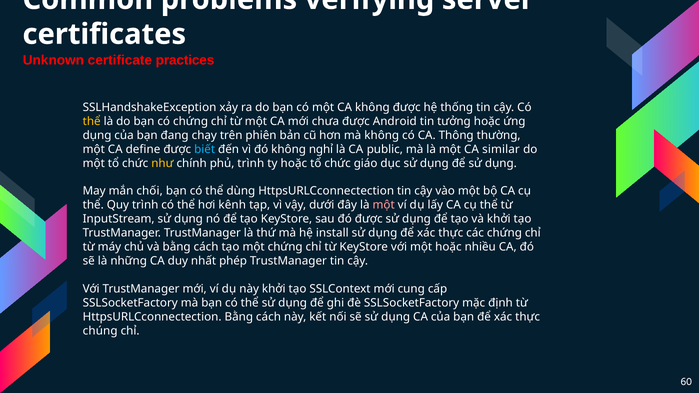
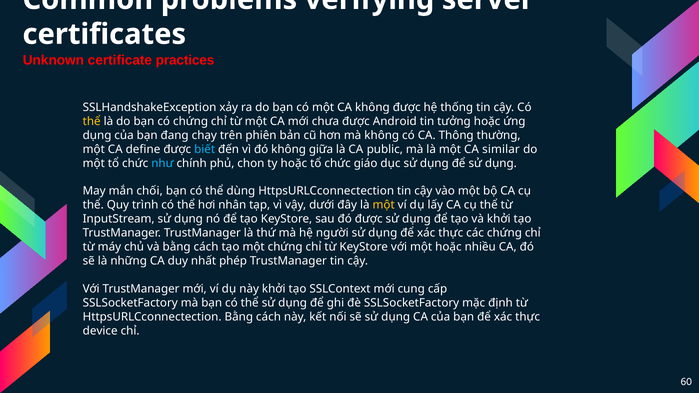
nghỉ: nghỉ -> giữa
như colour: yellow -> light blue
phủ trình: trình -> chọn
kênh: kênh -> nhân
một at (384, 205) colour: pink -> yellow
install: install -> người
chúng: chúng -> device
